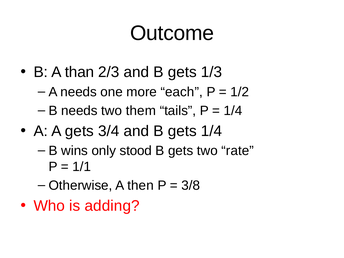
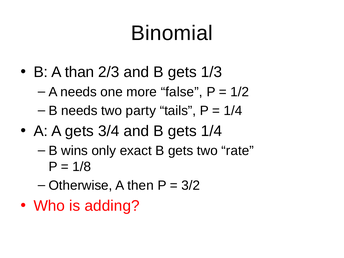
Outcome: Outcome -> Binomial
each: each -> false
them: them -> party
stood: stood -> exact
1/1: 1/1 -> 1/8
3/8: 3/8 -> 3/2
